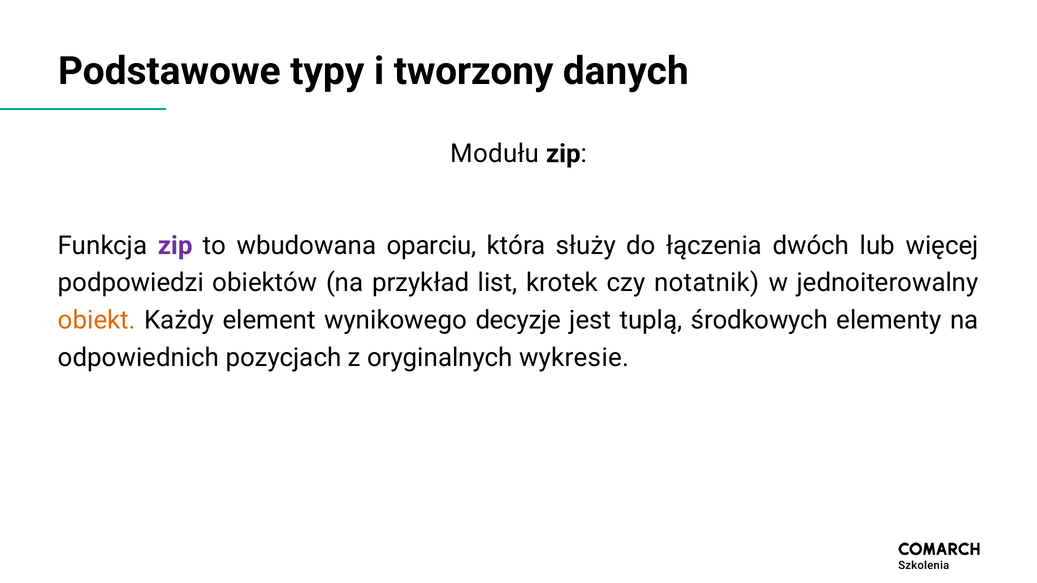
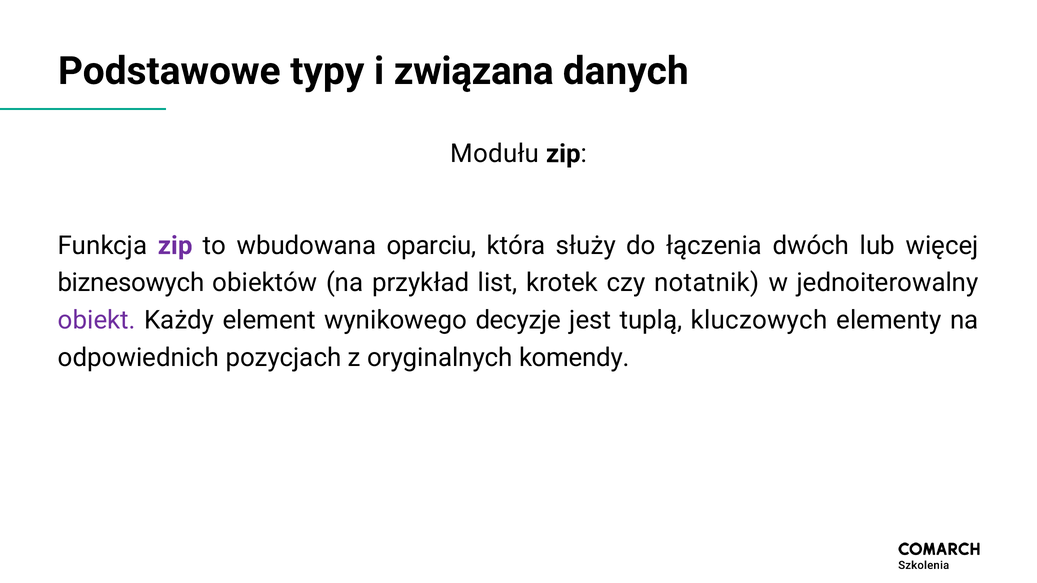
tworzony: tworzony -> związana
podpowiedzi: podpowiedzi -> biznesowych
obiekt colour: orange -> purple
środkowych: środkowych -> kluczowych
wykresie: wykresie -> komendy
